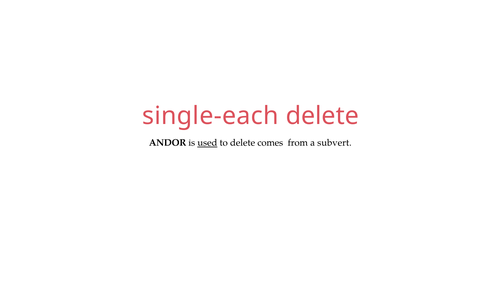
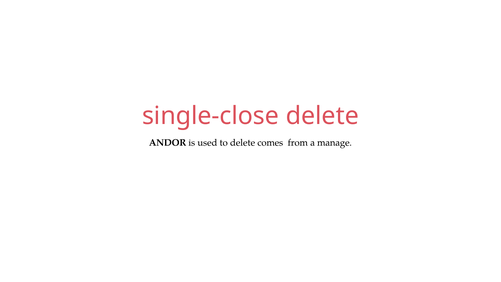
single-each: single-each -> single-close
used underline: present -> none
subvert: subvert -> manage
